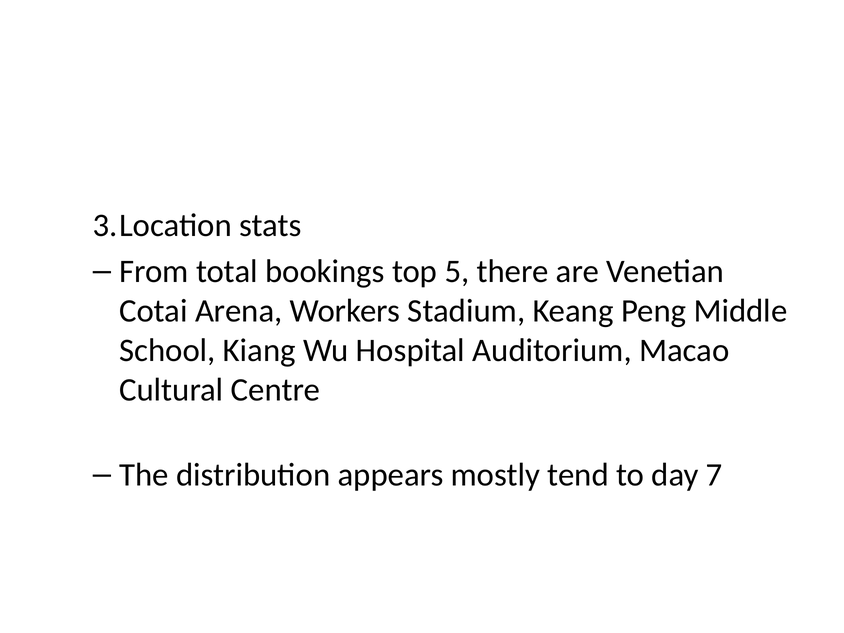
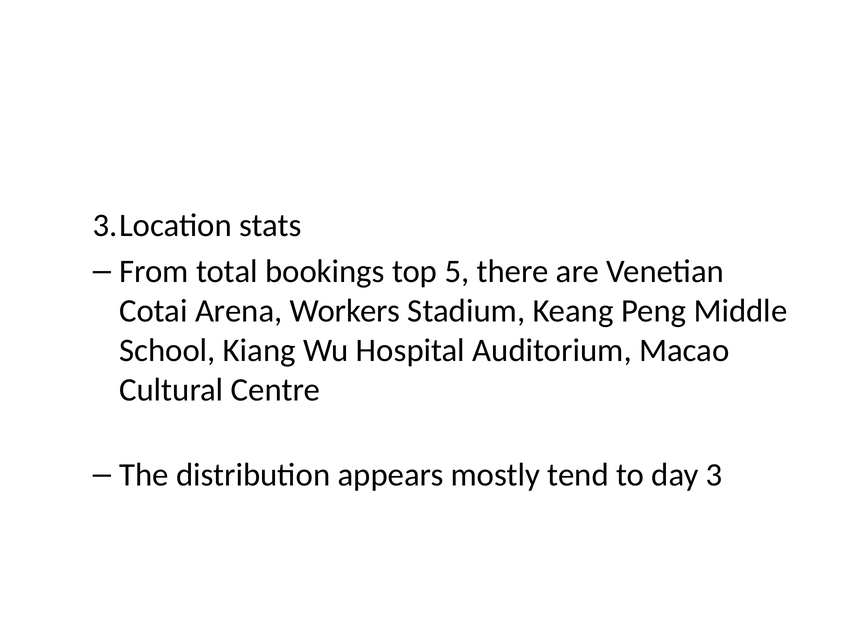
7: 7 -> 3
